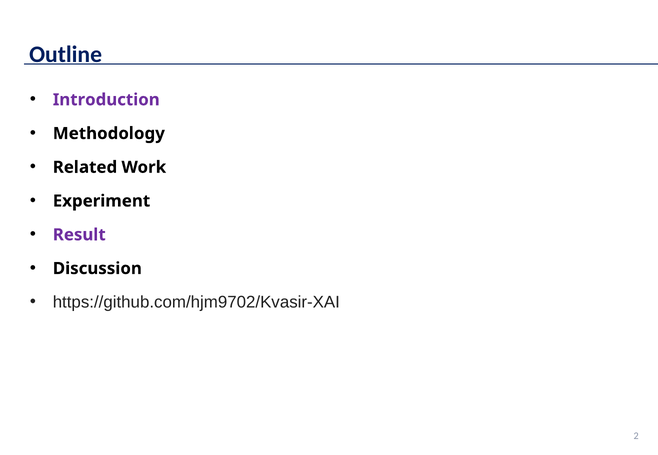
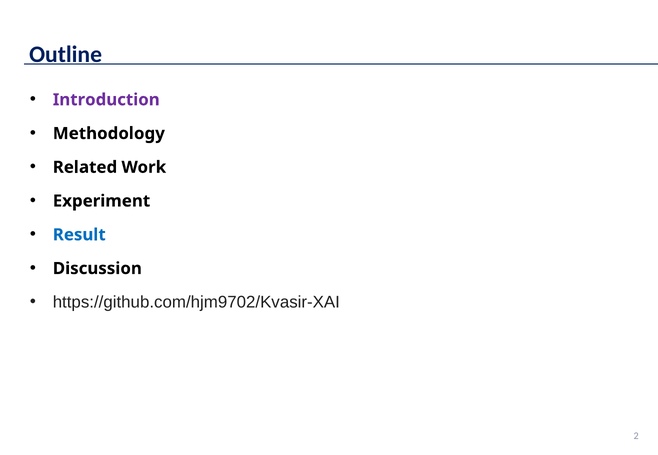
Result colour: purple -> blue
